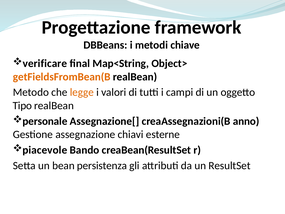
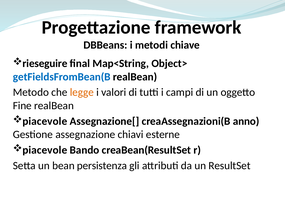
verificare: verificare -> rieseguire
getFieldsFromBean(B colour: orange -> blue
Tipo: Tipo -> Fine
personale at (45, 121): personale -> piacevole
